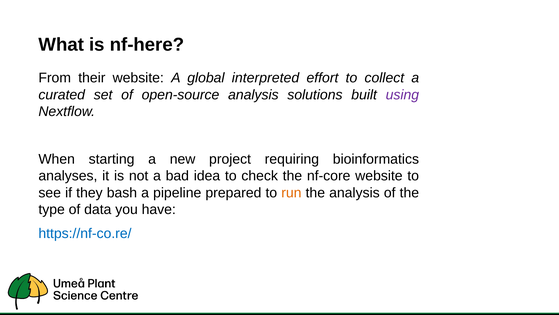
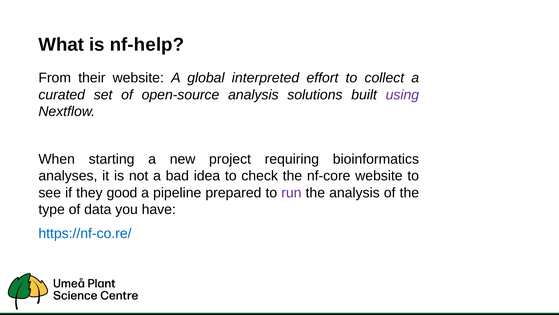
nf-here: nf-here -> nf-help
bash: bash -> good
run colour: orange -> purple
